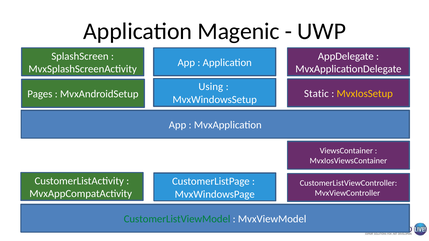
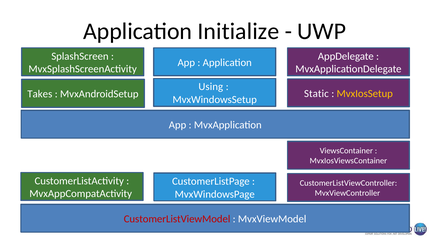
Magenic: Magenic -> Initialize
Pages: Pages -> Takes
CustomerListViewModel colour: green -> red
